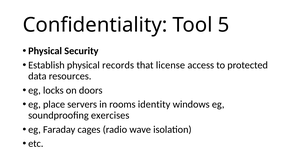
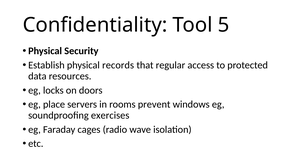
license: license -> regular
identity: identity -> prevent
